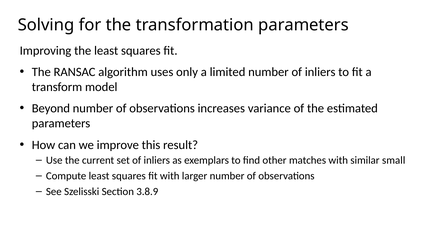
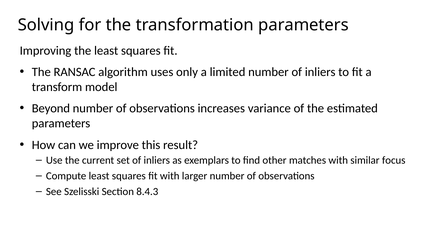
small: small -> focus
3.8.9: 3.8.9 -> 8.4.3
